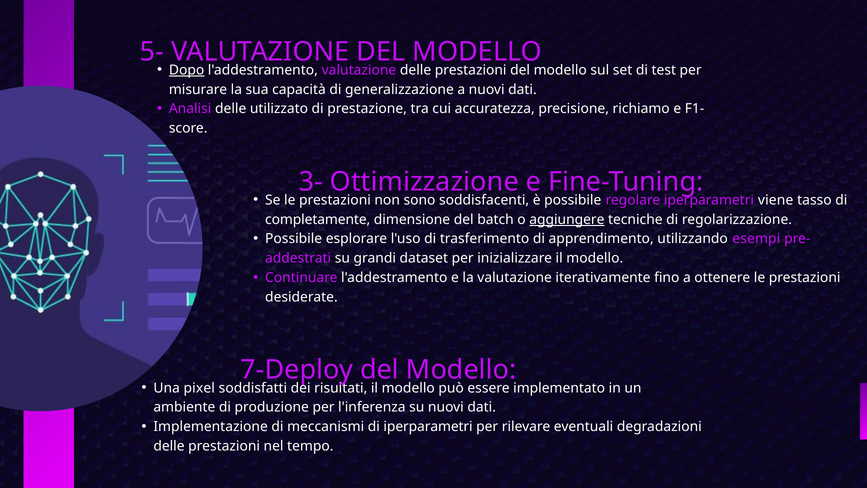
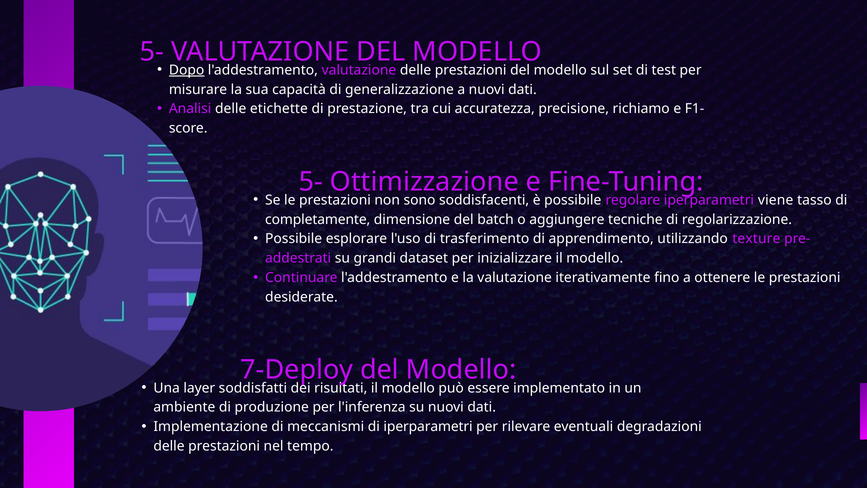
utilizzato: utilizzato -> etichette
3- at (311, 182): 3- -> 5-
aggiungere underline: present -> none
esempi: esempi -> texture
pixel: pixel -> layer
